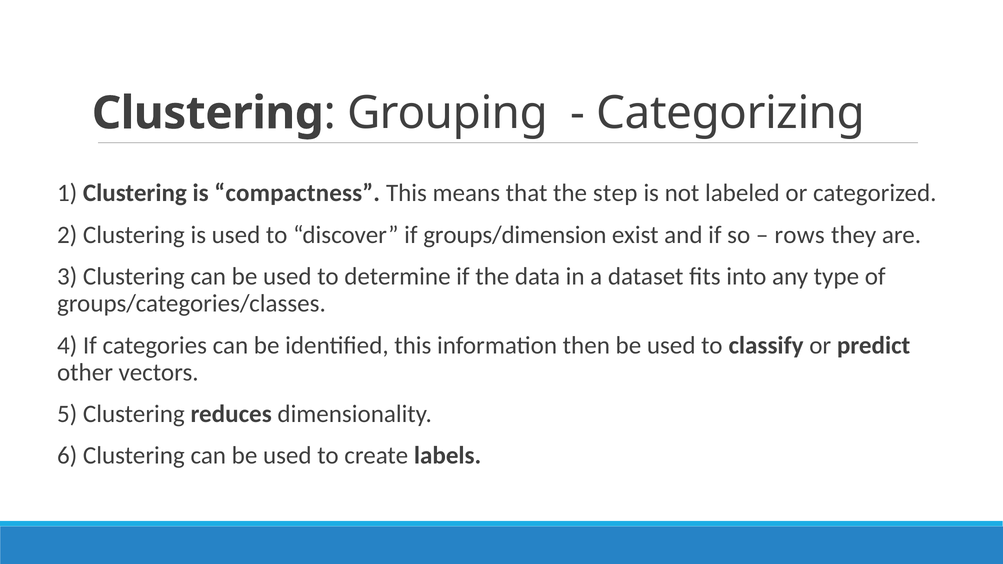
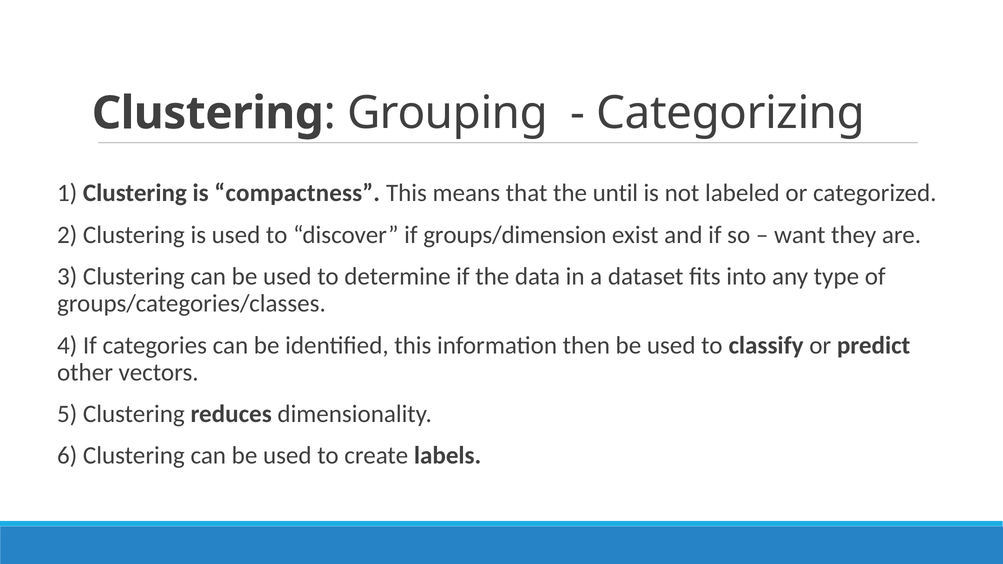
step: step -> until
rows: rows -> want
